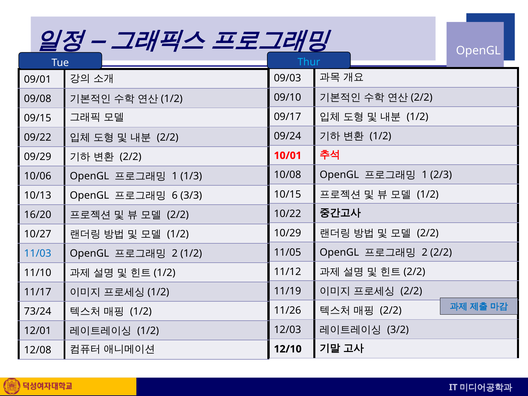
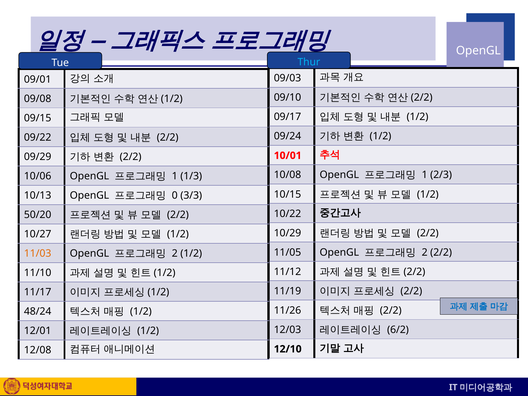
6: 6 -> 0
16/20: 16/20 -> 50/20
11/03 colour: blue -> orange
73/24: 73/24 -> 48/24
3/2: 3/2 -> 6/2
